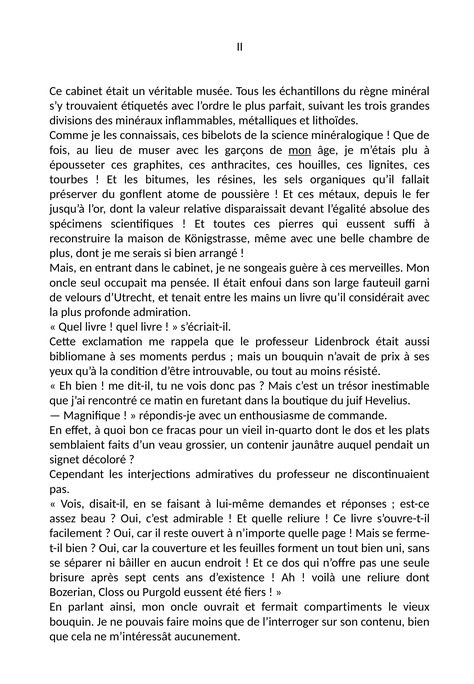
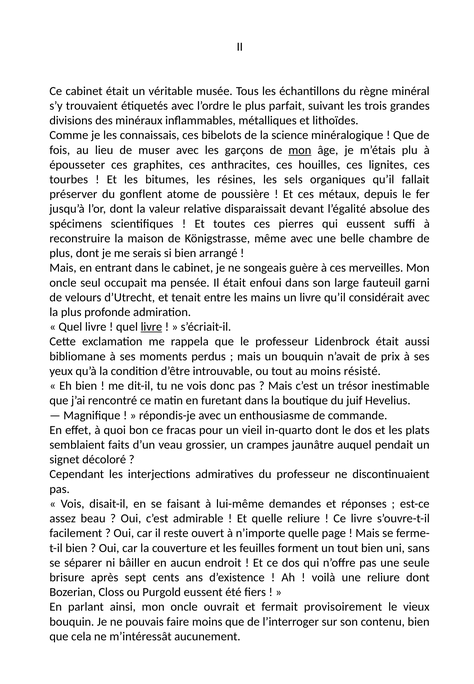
livre at (151, 327) underline: none -> present
contenir: contenir -> crampes
compartiments: compartiments -> provisoirement
